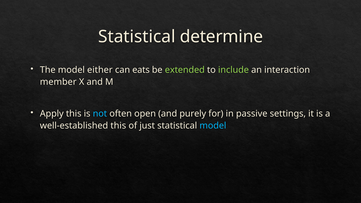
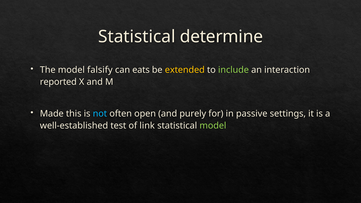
either: either -> falsify
extended colour: light green -> yellow
member: member -> reported
Apply: Apply -> Made
well-established this: this -> test
just: just -> link
model at (213, 126) colour: light blue -> light green
